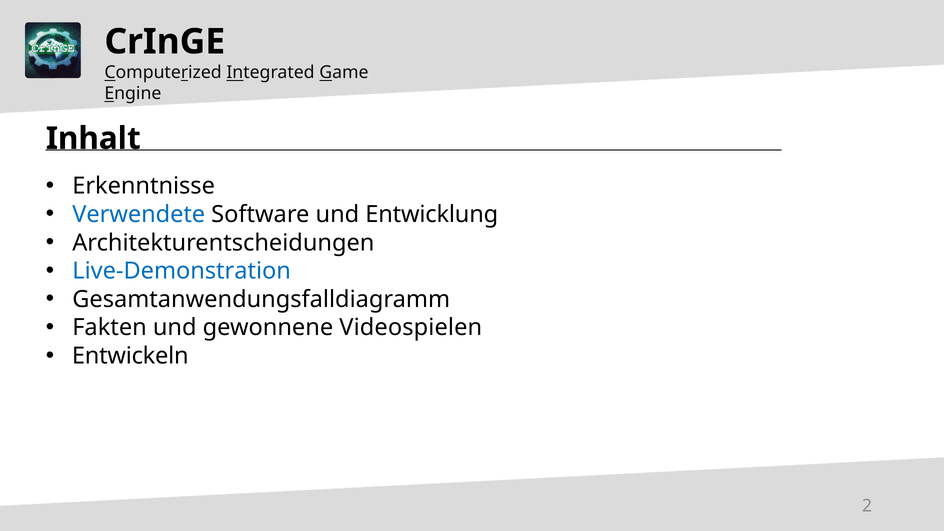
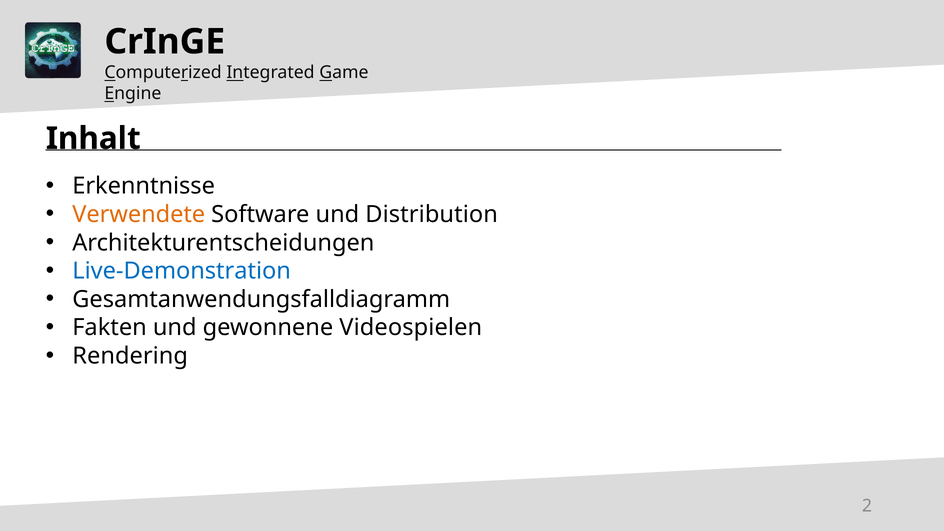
Verwendete colour: blue -> orange
Entwicklung: Entwicklung -> Distribution
Entwickeln: Entwickeln -> Rendering
